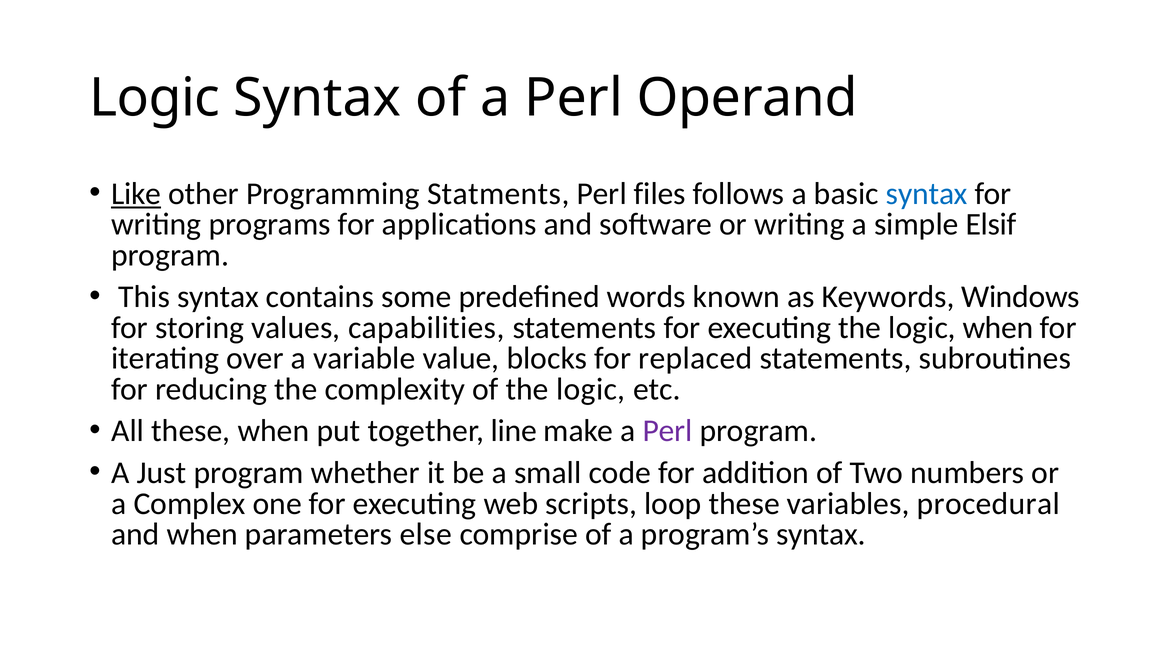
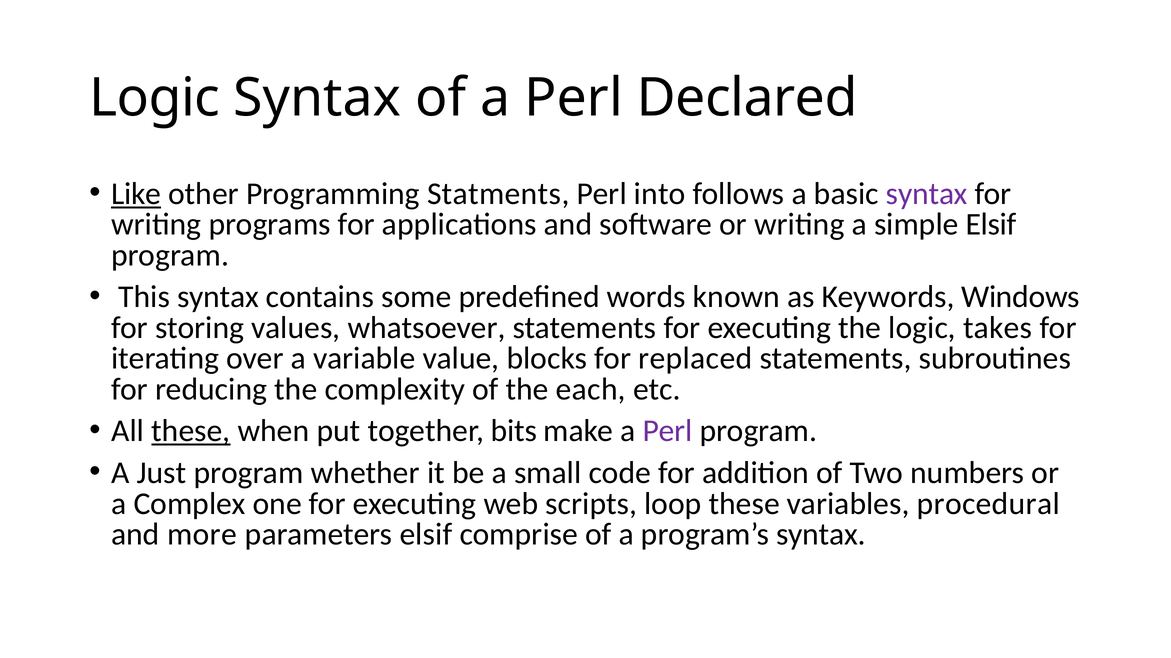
Operand: Operand -> Declared
files: files -> into
syntax at (927, 194) colour: blue -> purple
capabilities: capabilities -> whatsoever
logic when: when -> takes
of the logic: logic -> each
these at (191, 431) underline: none -> present
line: line -> bits
and when: when -> more
parameters else: else -> elsif
